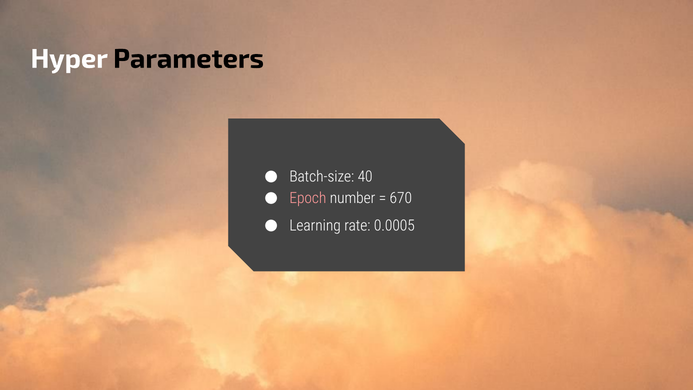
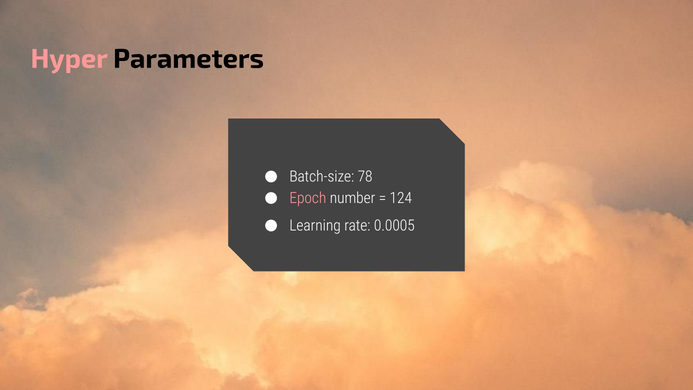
Hyper colour: white -> pink
40: 40 -> 78
670: 670 -> 124
